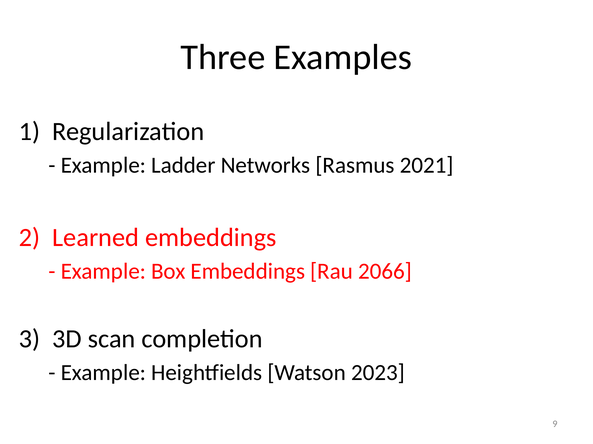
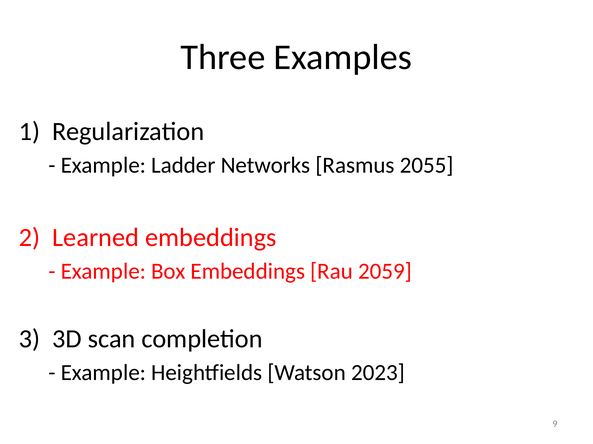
2021: 2021 -> 2055
2066: 2066 -> 2059
